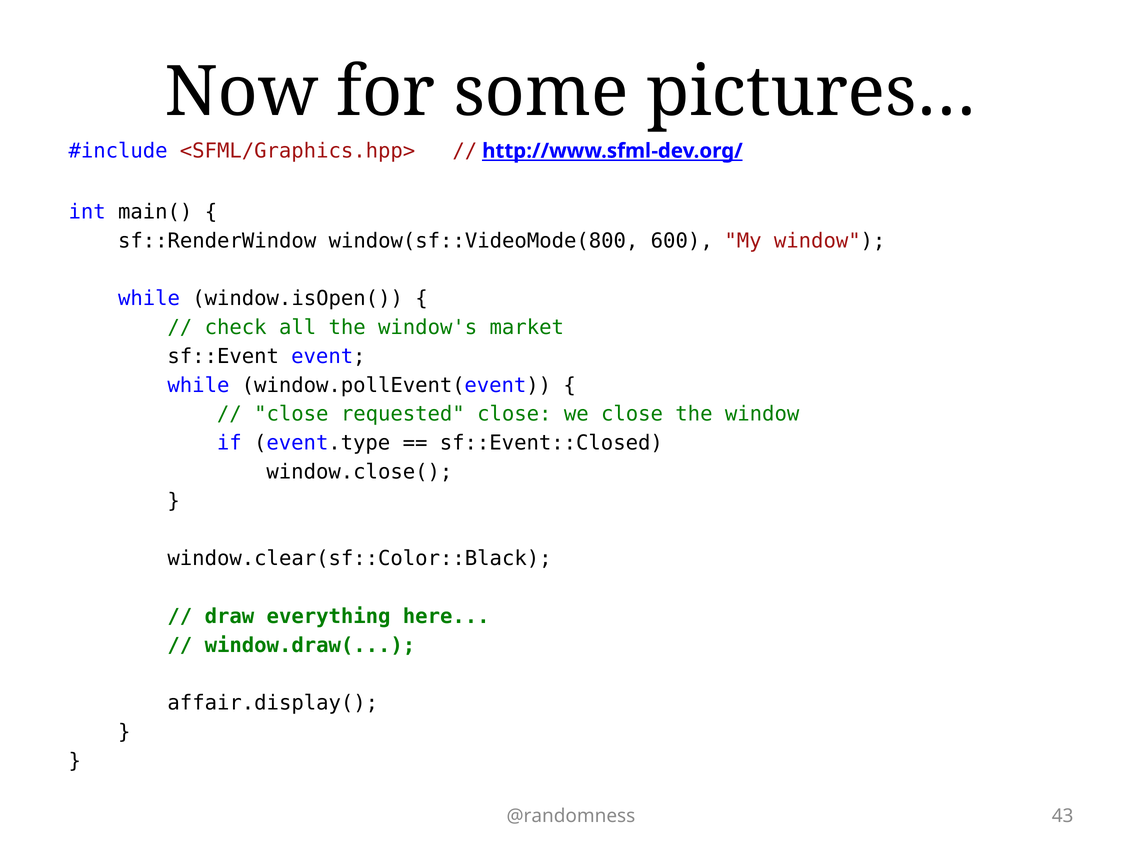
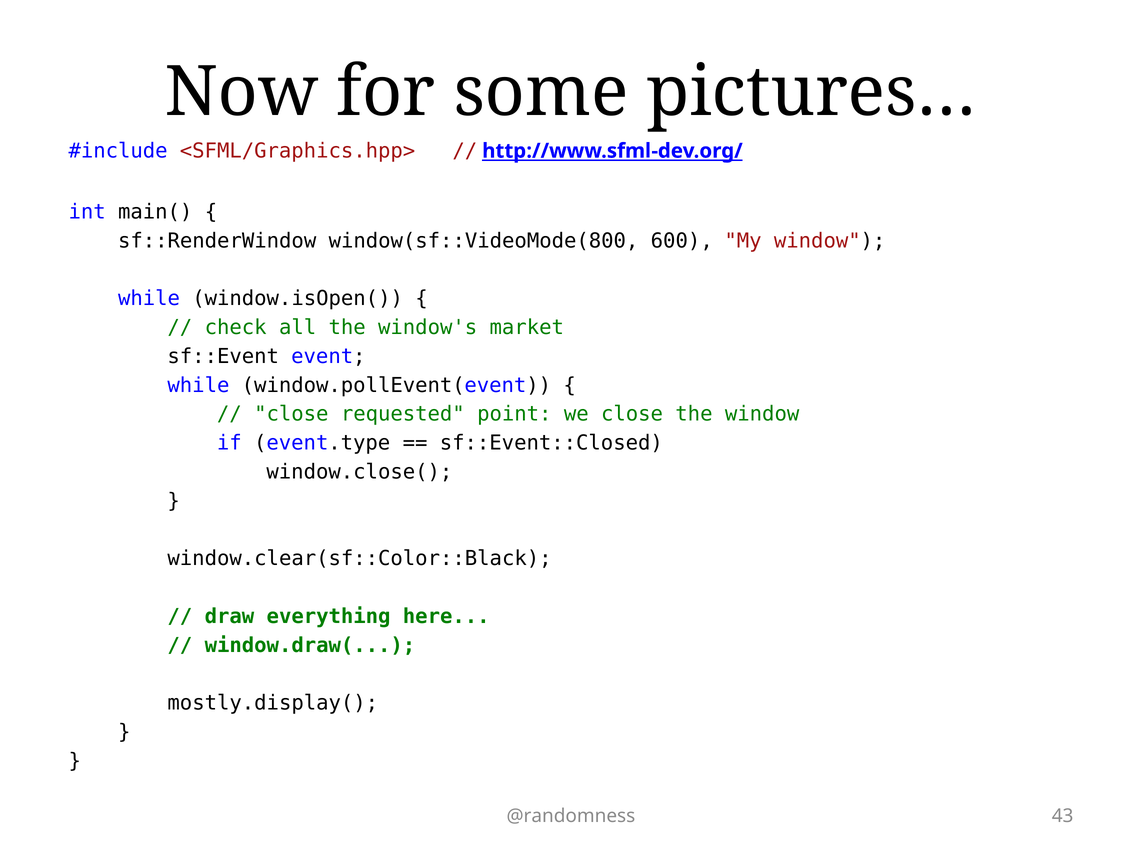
requested close: close -> point
affair.display(: affair.display( -> mostly.display(
